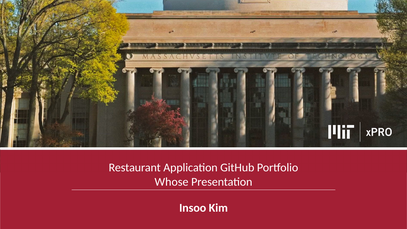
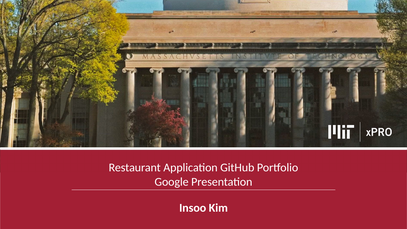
Whose: Whose -> Google
